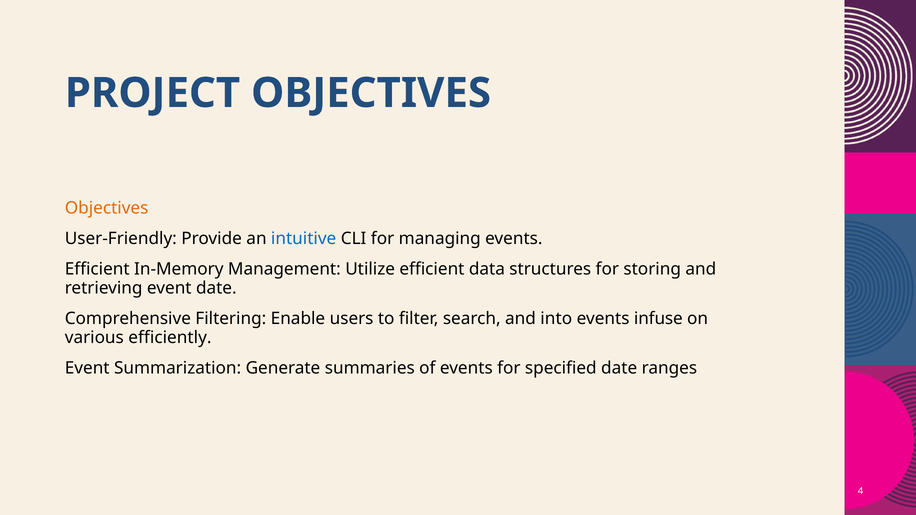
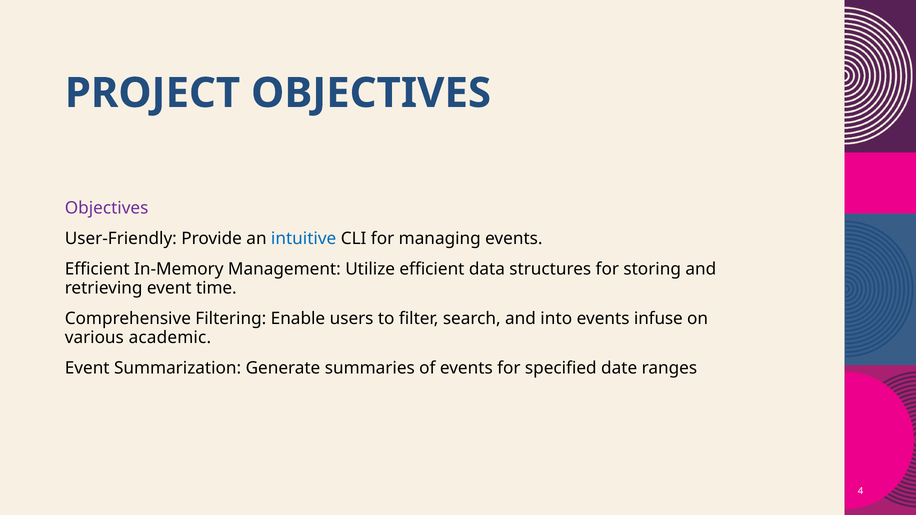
Objectives at (107, 208) colour: orange -> purple
event date: date -> time
efficiently: efficiently -> academic
